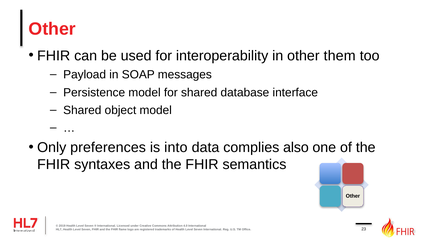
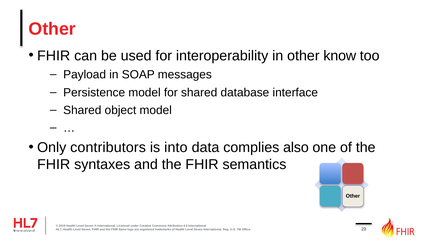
them: them -> know
preferences: preferences -> contributors
